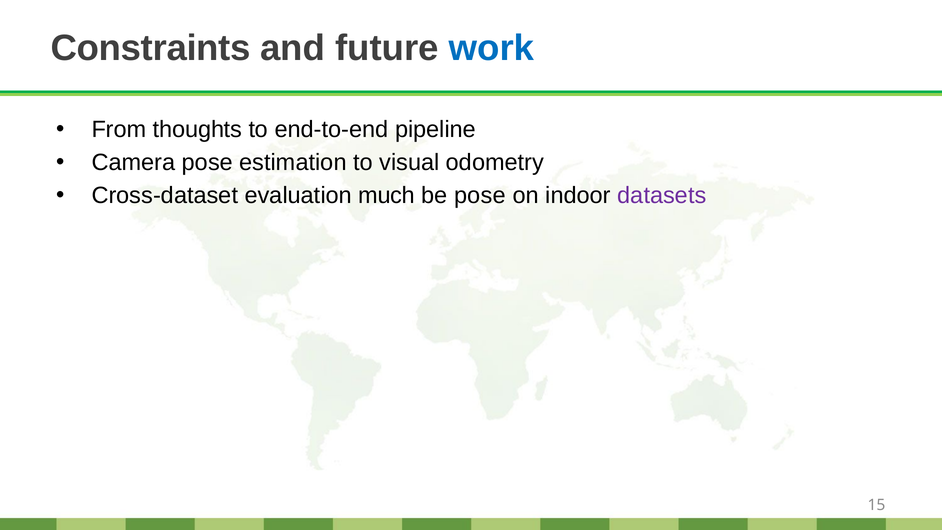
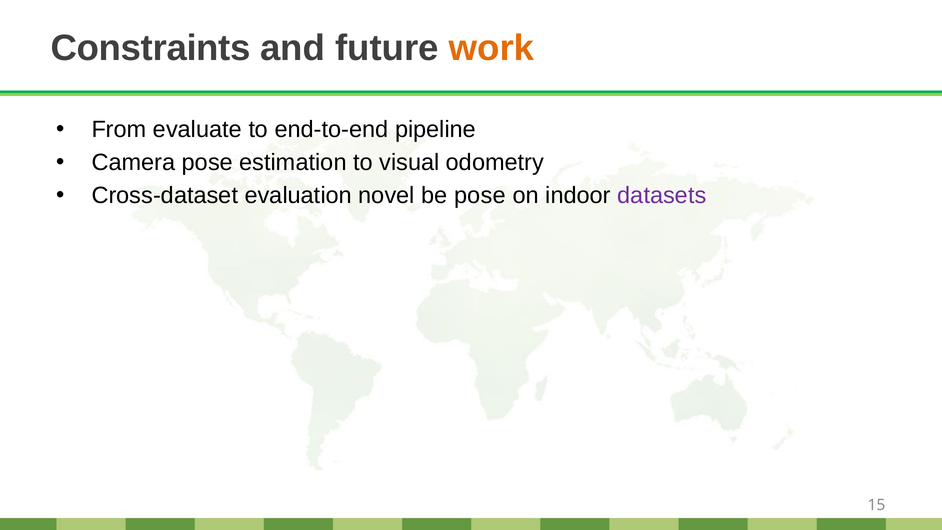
work colour: blue -> orange
thoughts: thoughts -> evaluate
much: much -> novel
